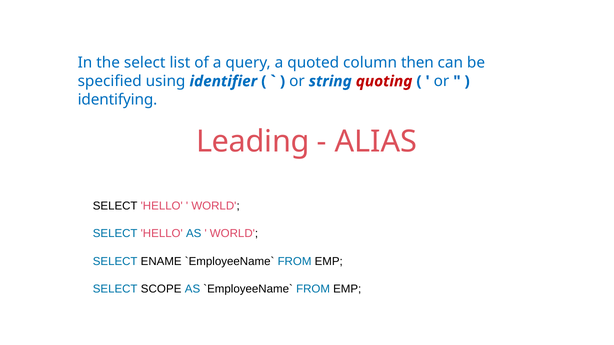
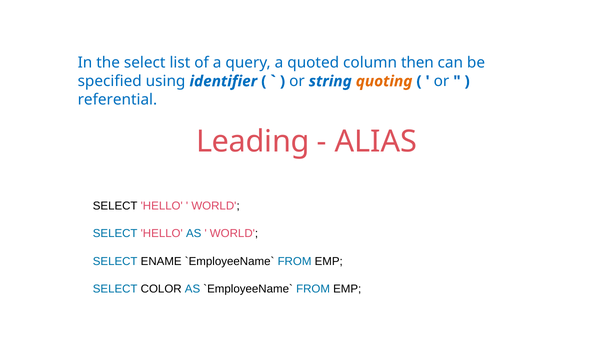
quoting colour: red -> orange
identifying: identifying -> referential
SCOPE: SCOPE -> COLOR
